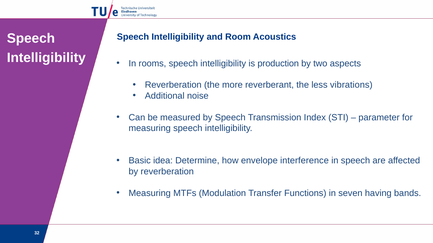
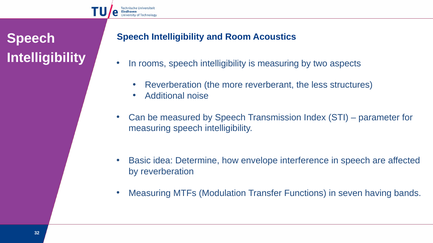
is production: production -> measuring
vibrations: vibrations -> structures
